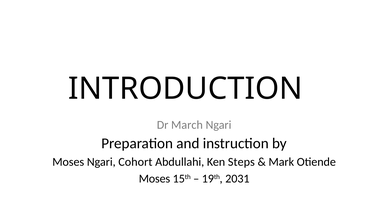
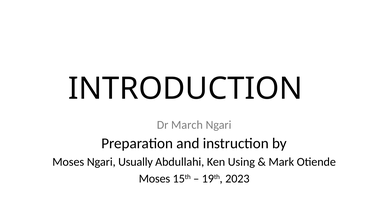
Cohort: Cohort -> Usually
Steps: Steps -> Using
2031: 2031 -> 2023
